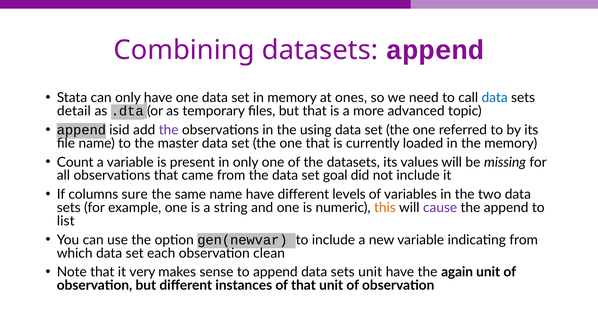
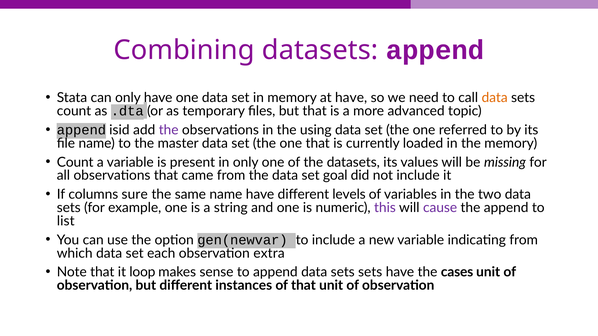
at ones: ones -> have
data at (495, 98) colour: blue -> orange
detail at (74, 111): detail -> count
this colour: orange -> purple
clean: clean -> extra
very: very -> loop
sets unit: unit -> sets
again: again -> cases
